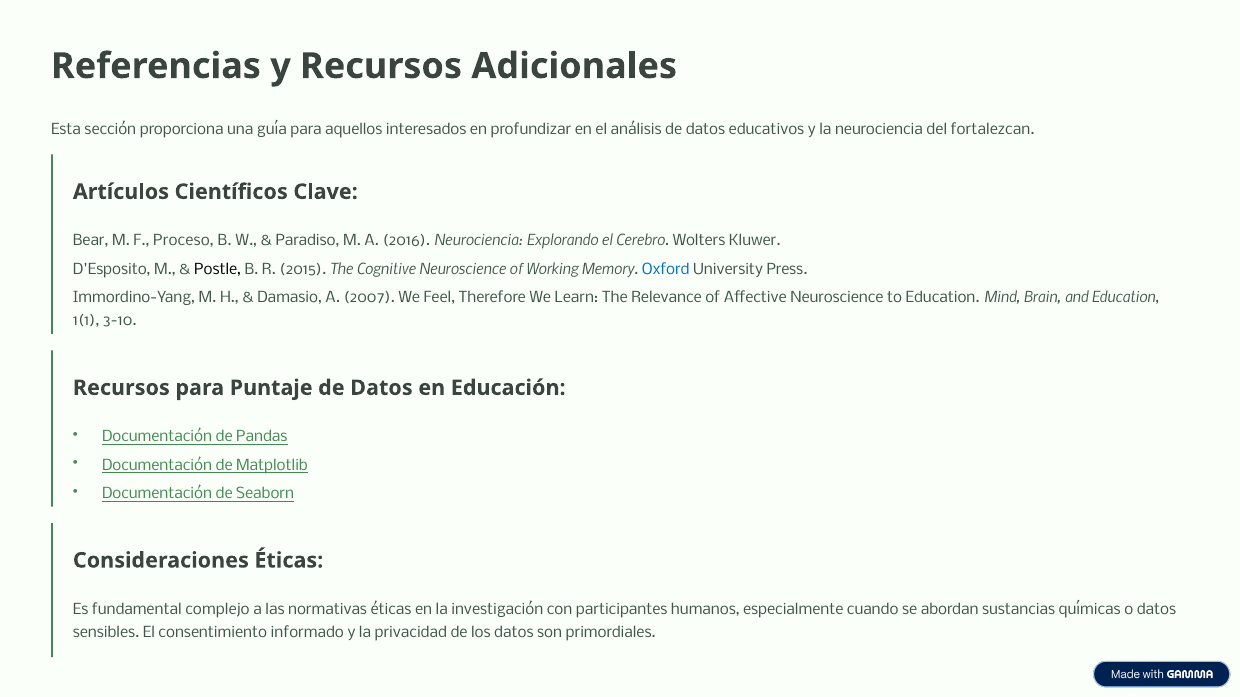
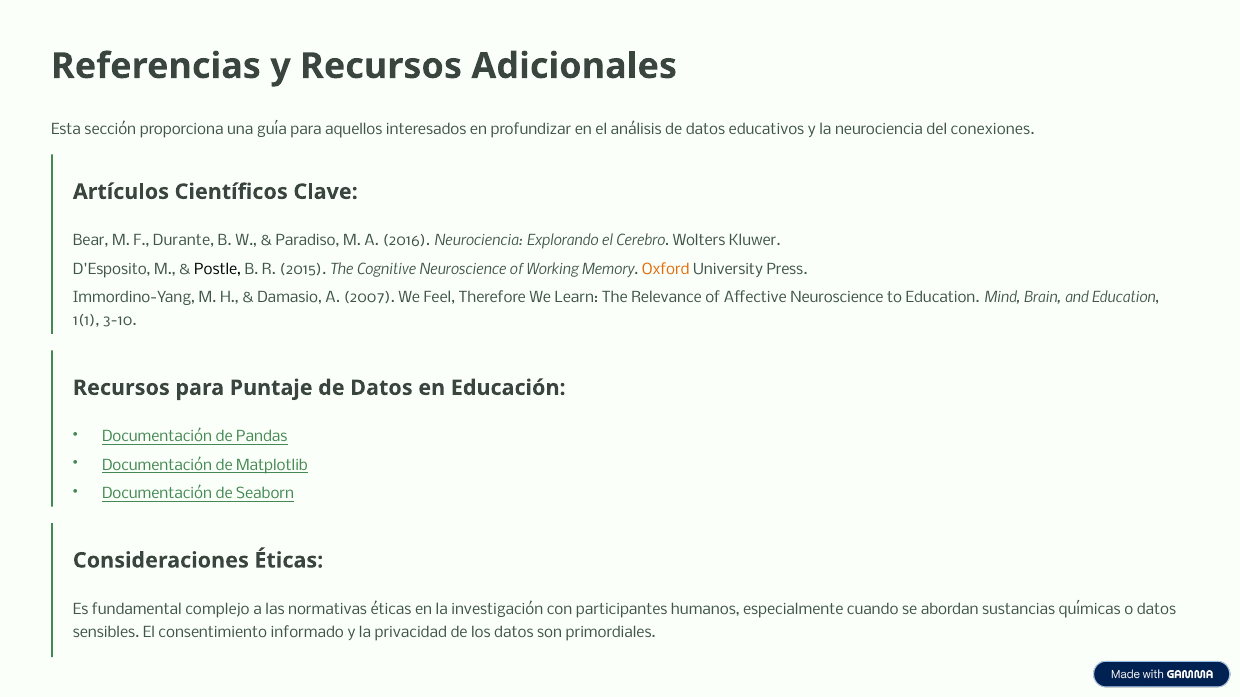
fortalezcan: fortalezcan -> conexiones
Proceso: Proceso -> Durante
Oxford colour: blue -> orange
